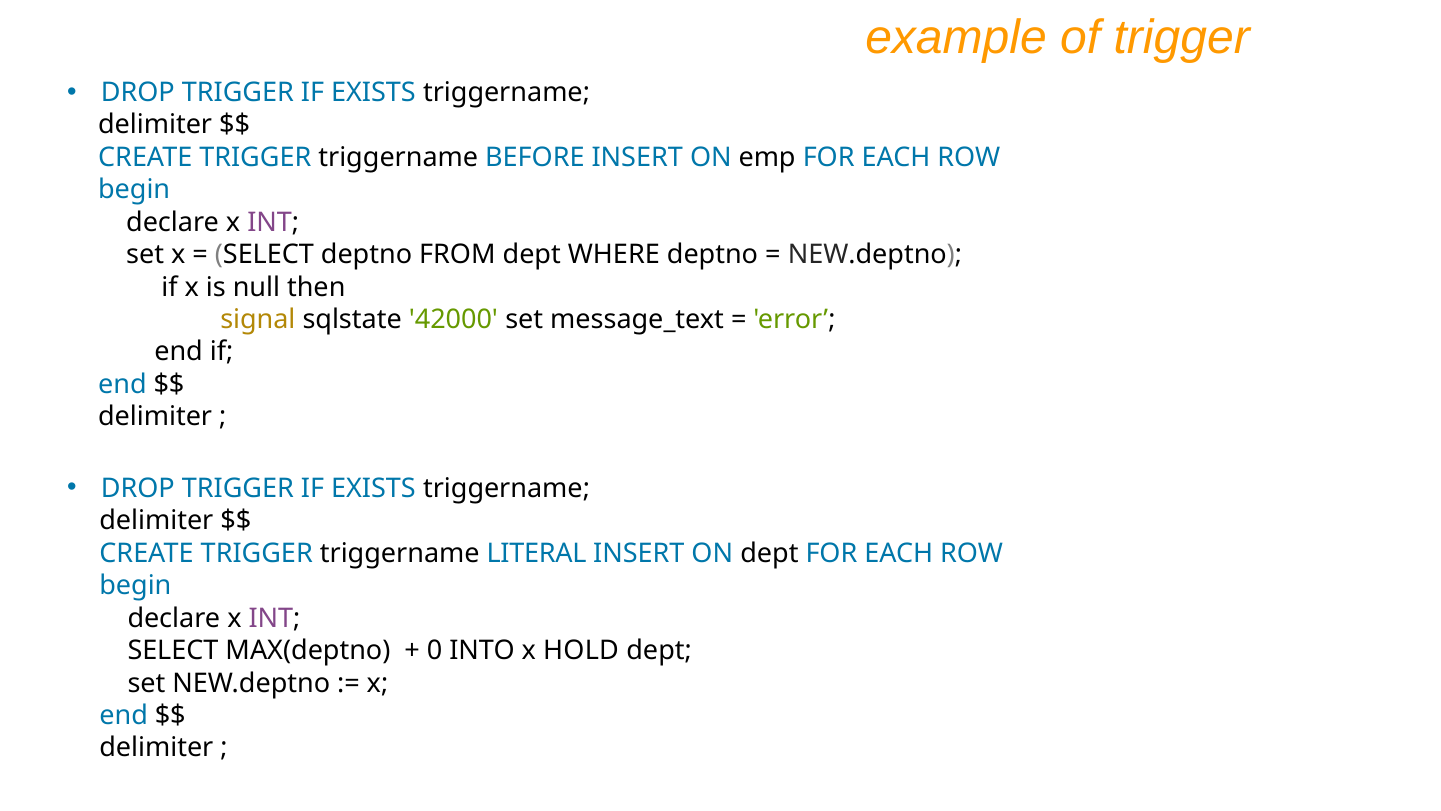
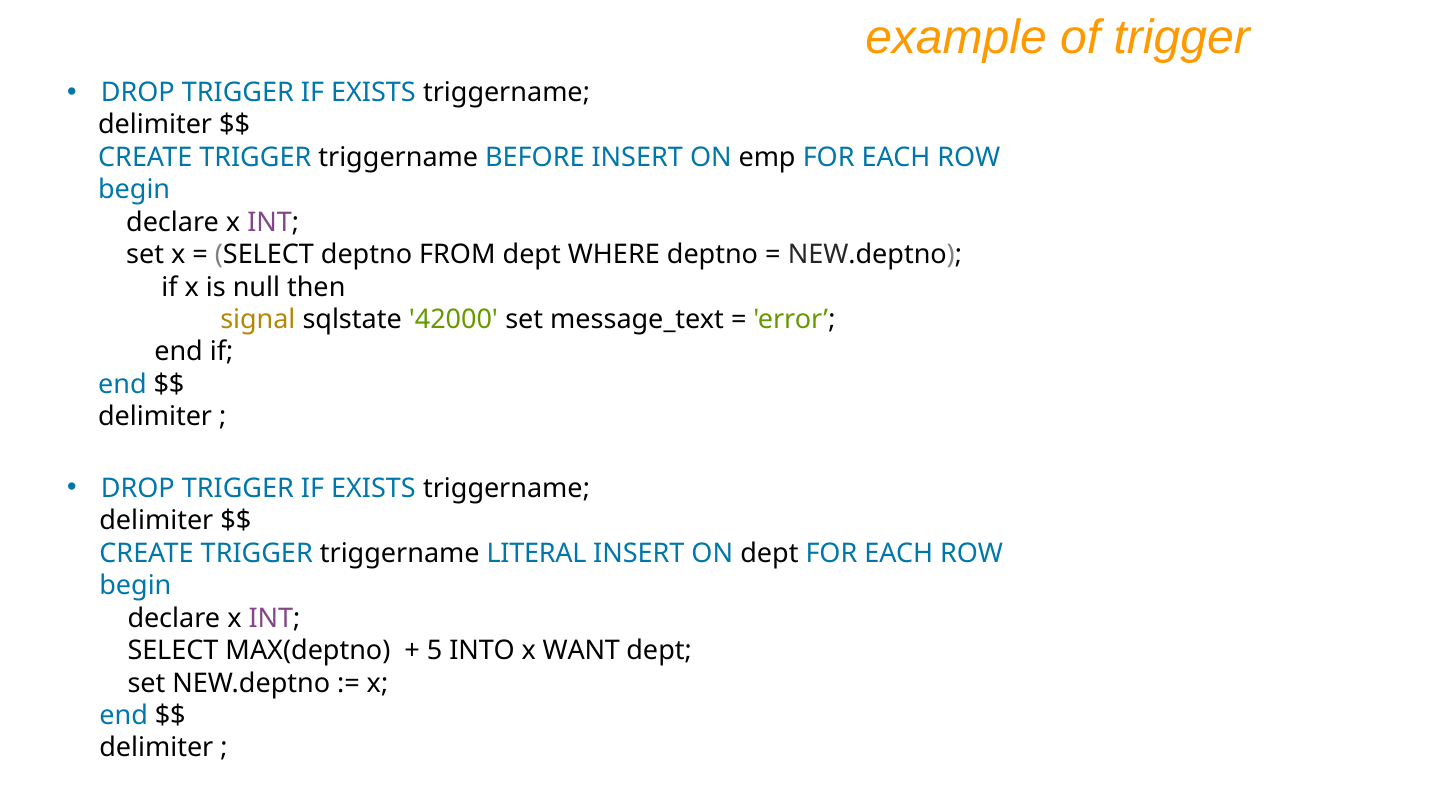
0: 0 -> 5
HOLD: HOLD -> WANT
